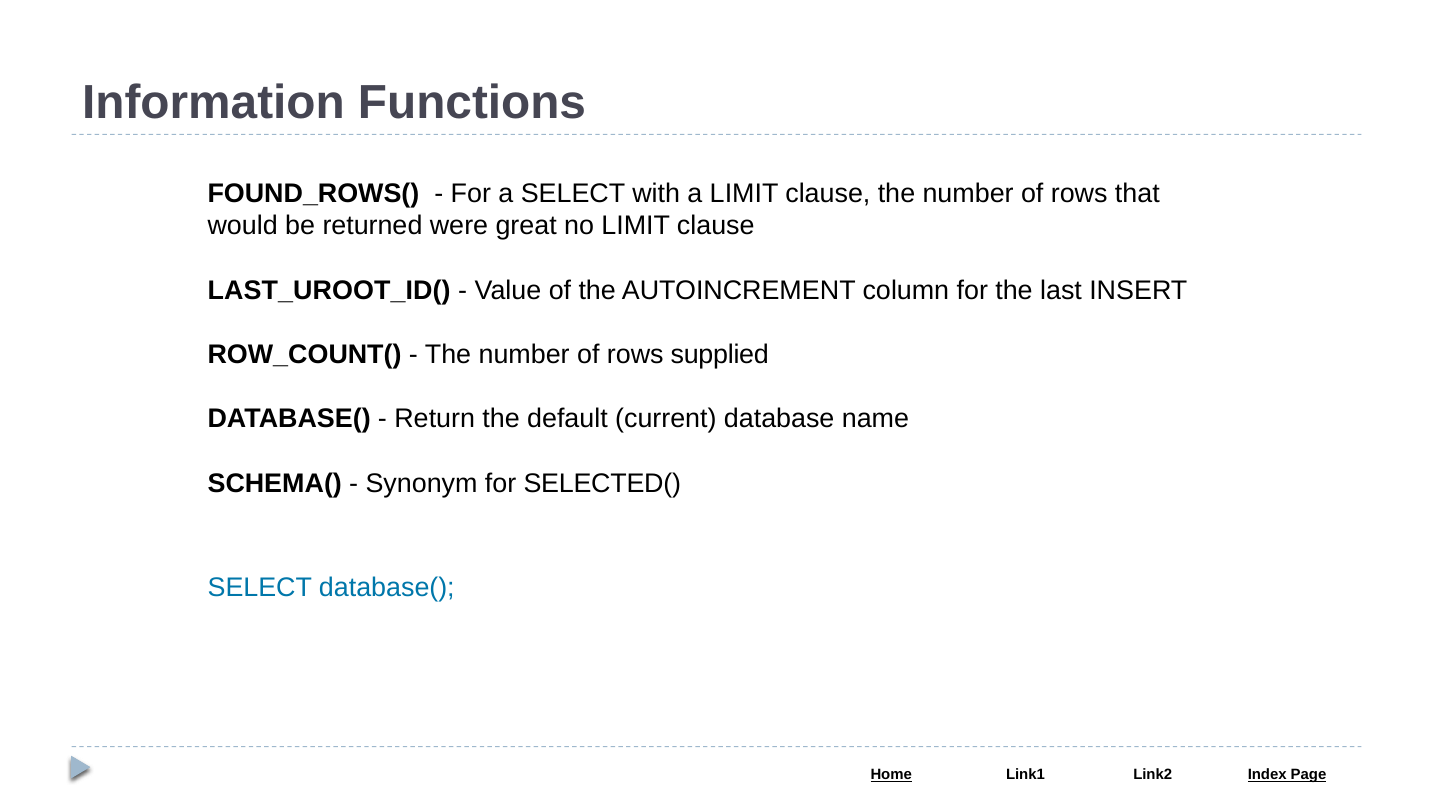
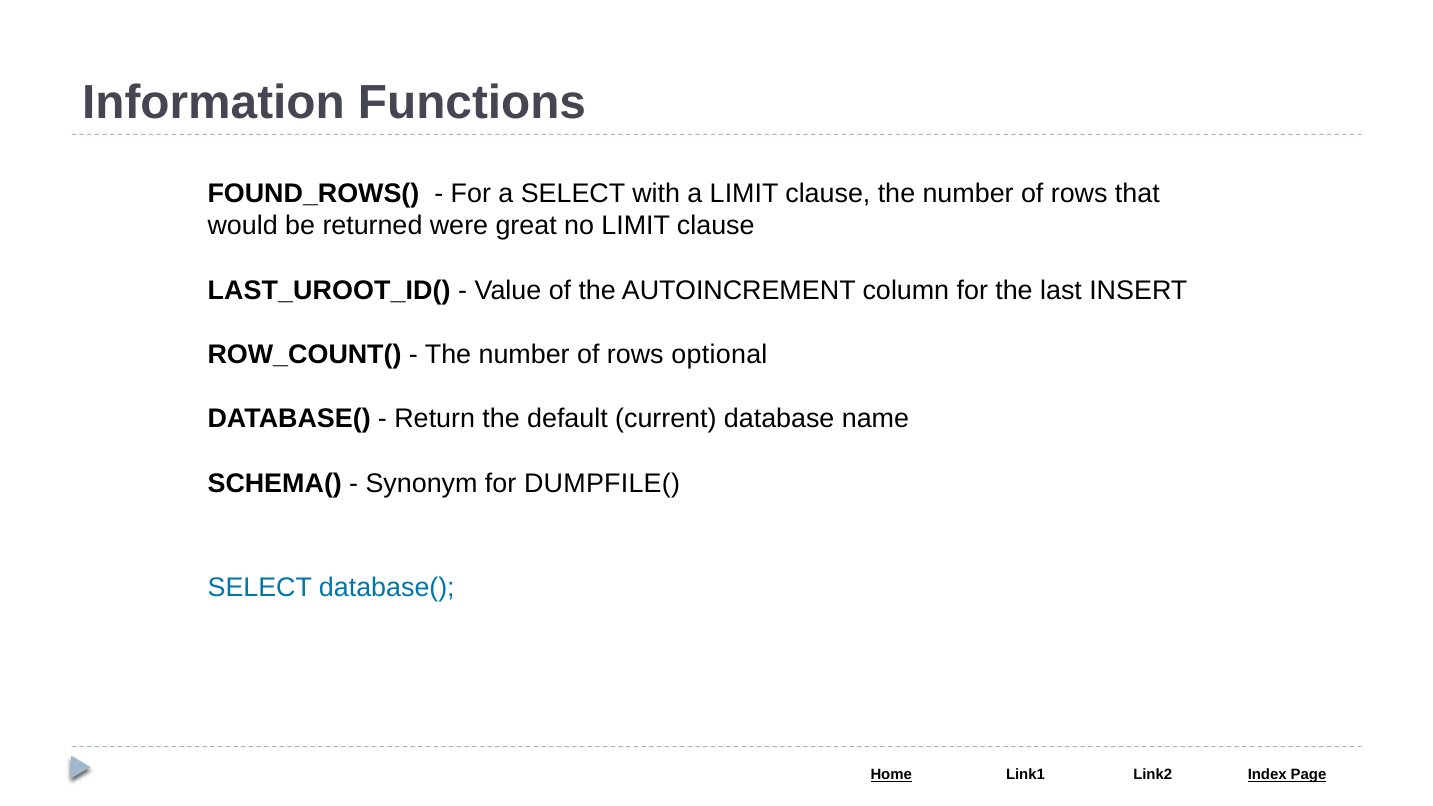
supplied: supplied -> optional
SELECTED(: SELECTED( -> DUMPFILE(
